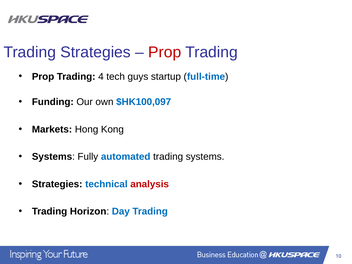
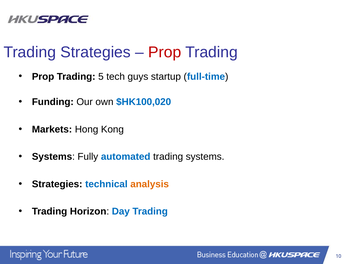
4: 4 -> 5
$HK100,097: $HK100,097 -> $HK100,020
analysis colour: red -> orange
